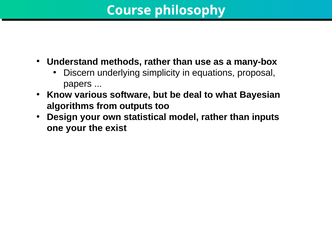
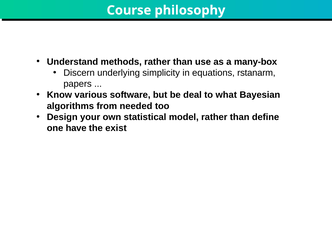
proposal: proposal -> rstanarm
outputs: outputs -> needed
inputs: inputs -> define
one your: your -> have
